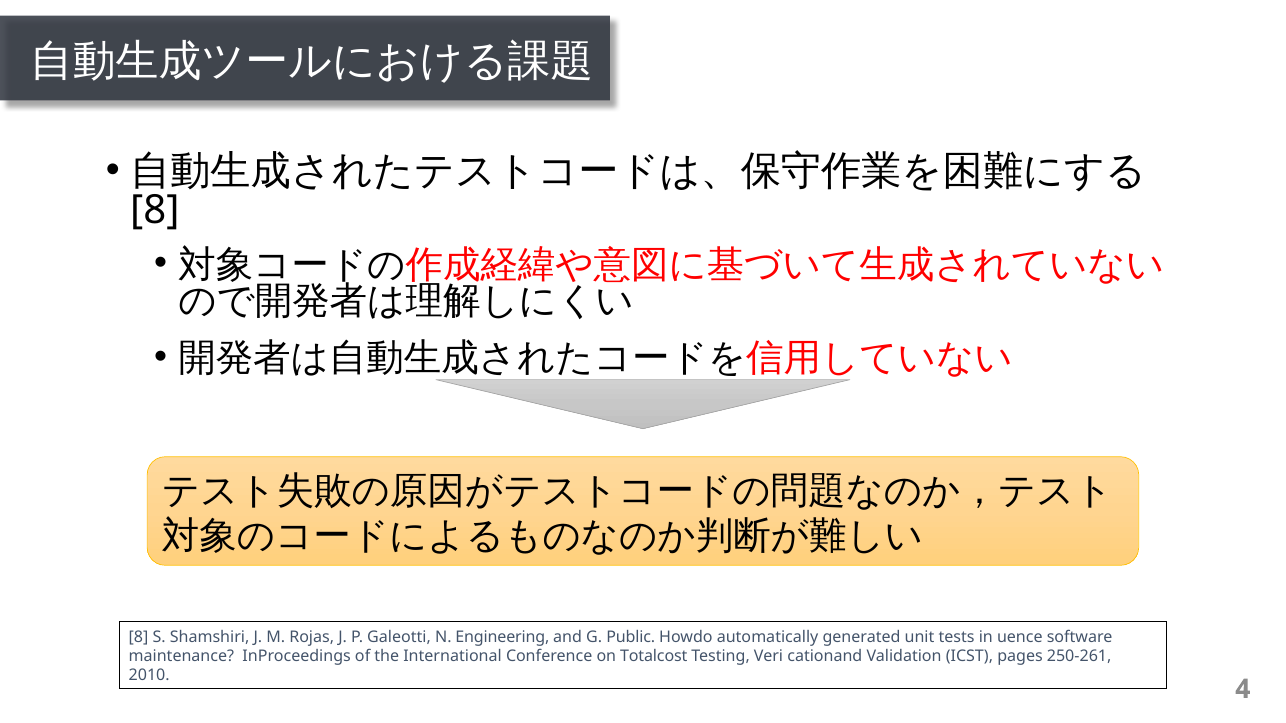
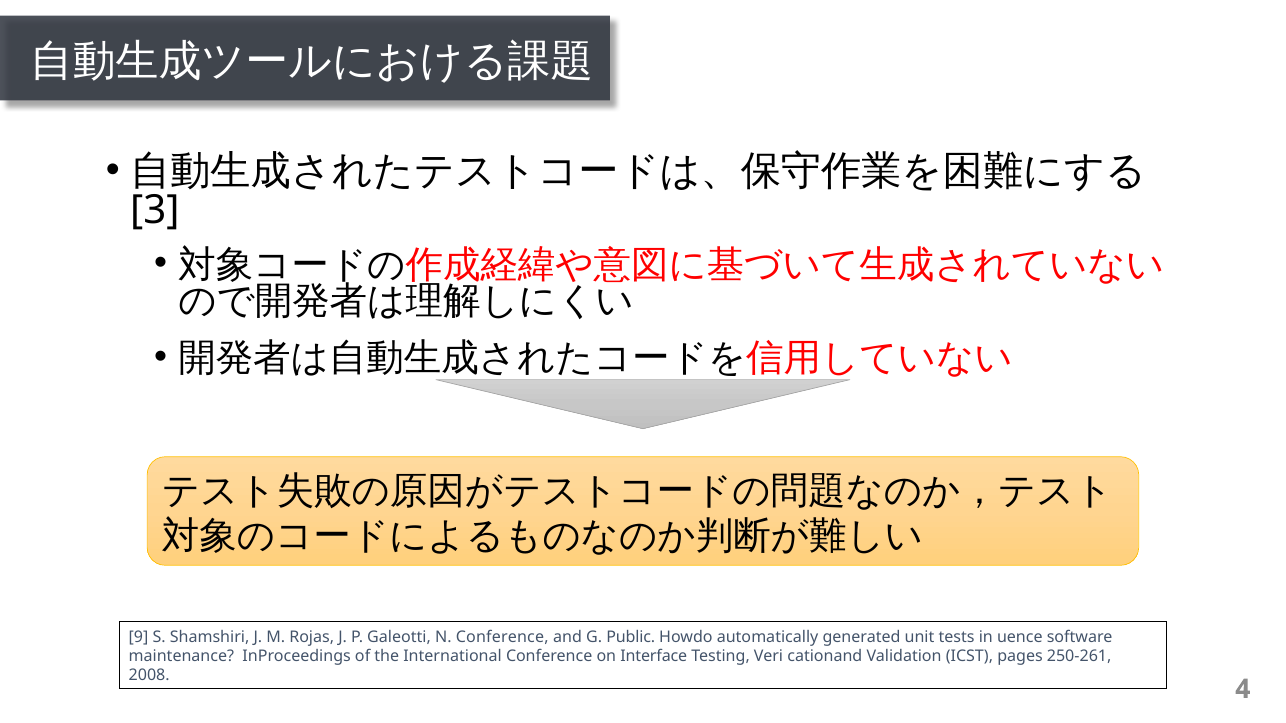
8 at (155, 211): 8 -> 3
8 at (139, 637): 8 -> 9
N Engineering: Engineering -> Conference
Totalcost: Totalcost -> Interface
2010: 2010 -> 2008
